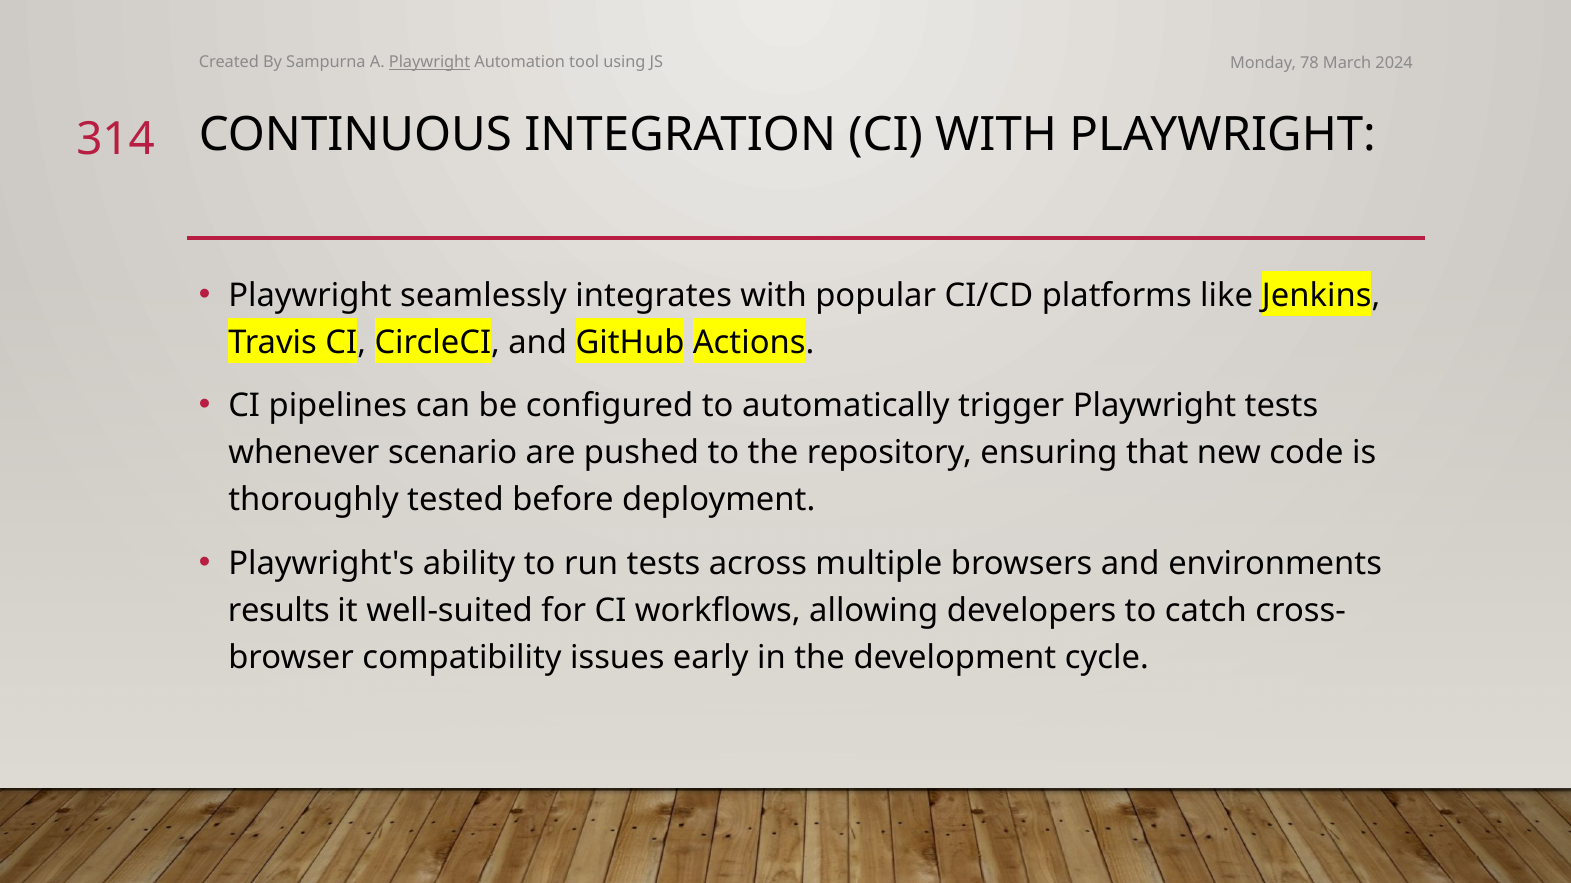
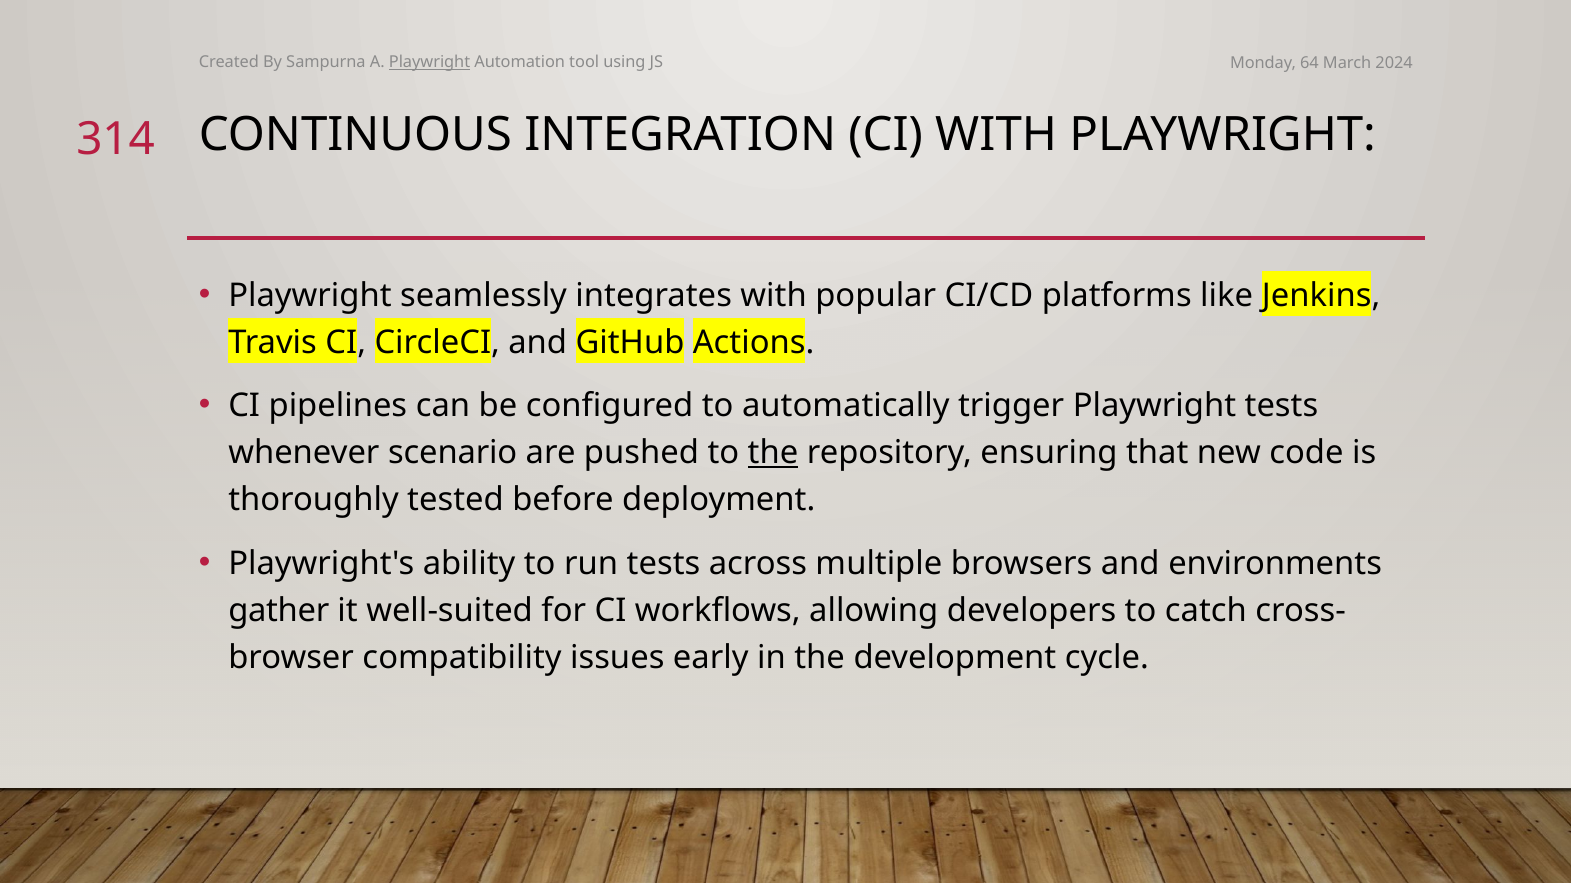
78: 78 -> 64
the at (773, 453) underline: none -> present
results: results -> gather
